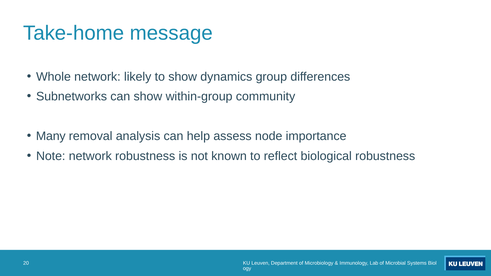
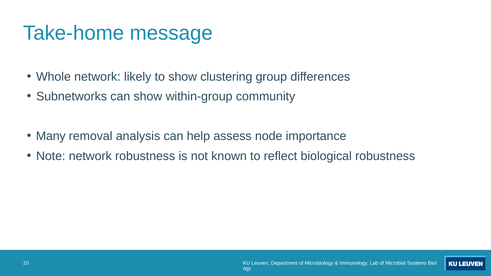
dynamics: dynamics -> clustering
